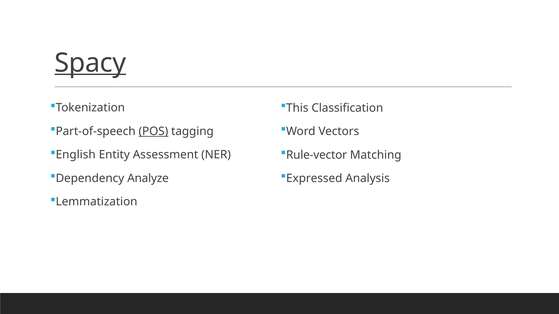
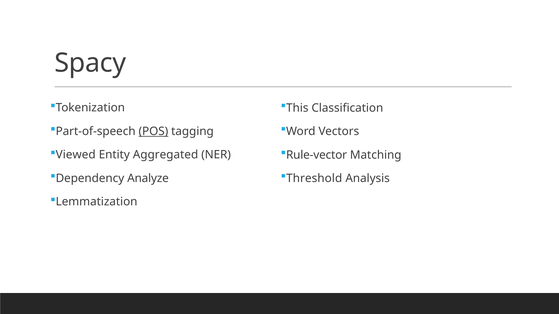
Spacy underline: present -> none
English: English -> Viewed
Assessment: Assessment -> Aggregated
Expressed: Expressed -> Threshold
